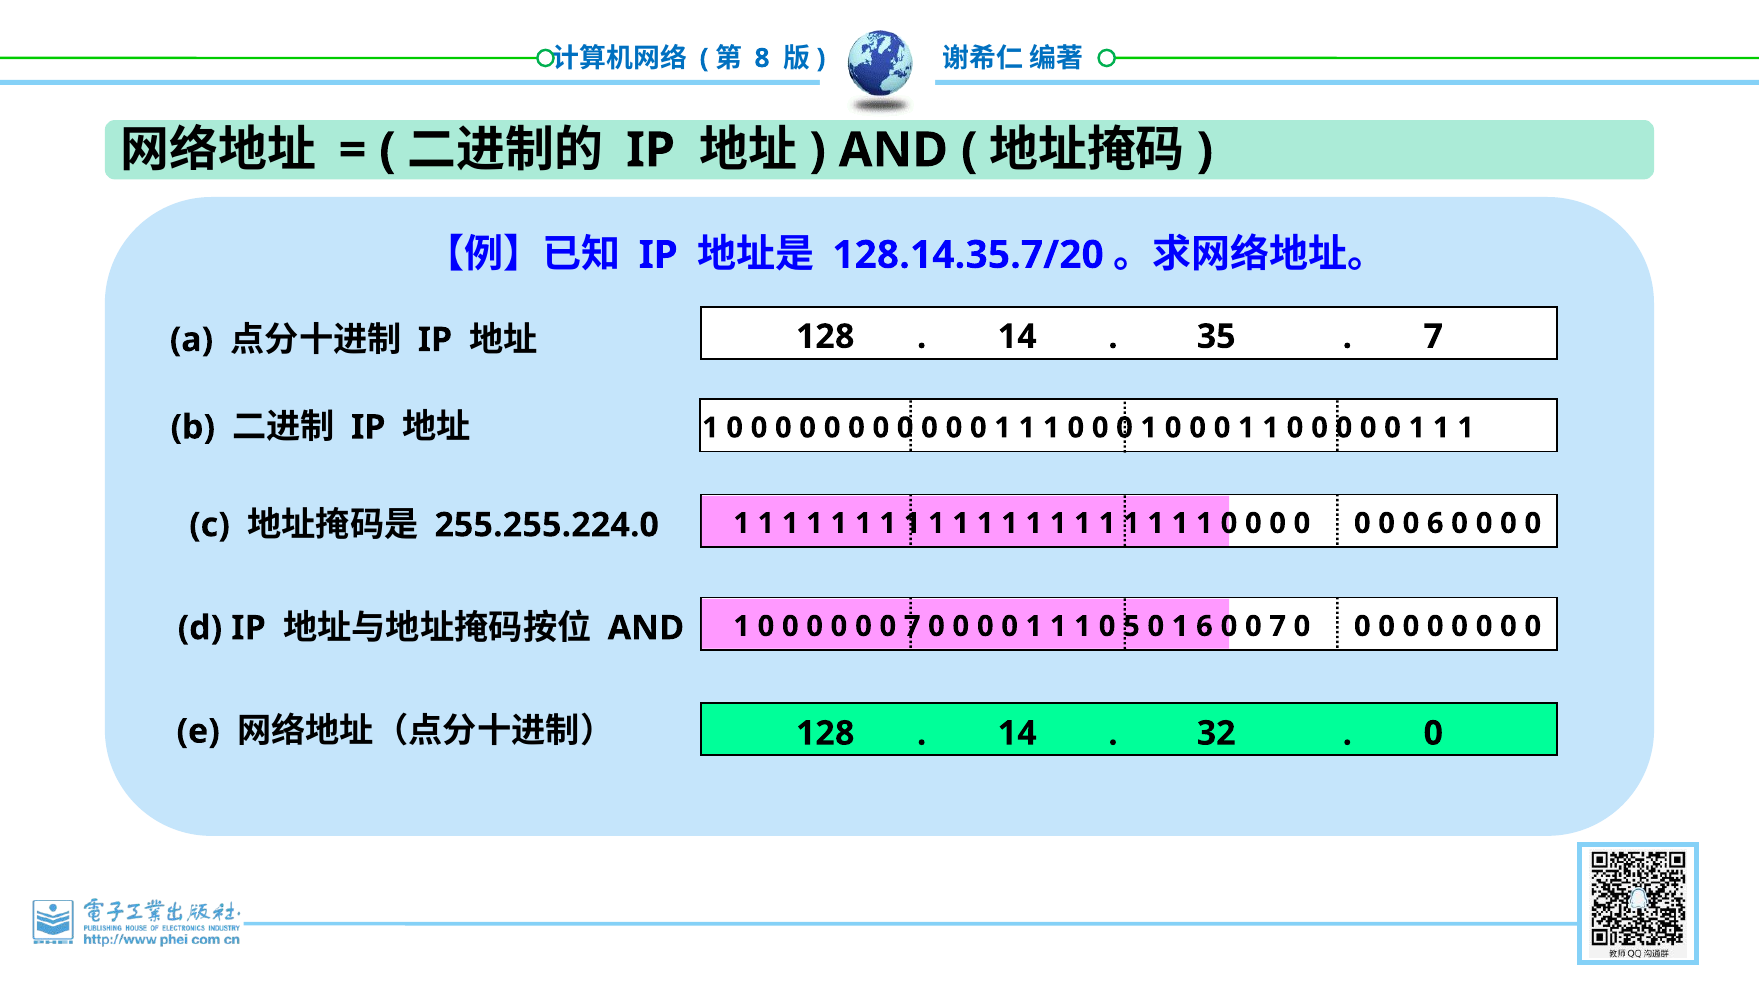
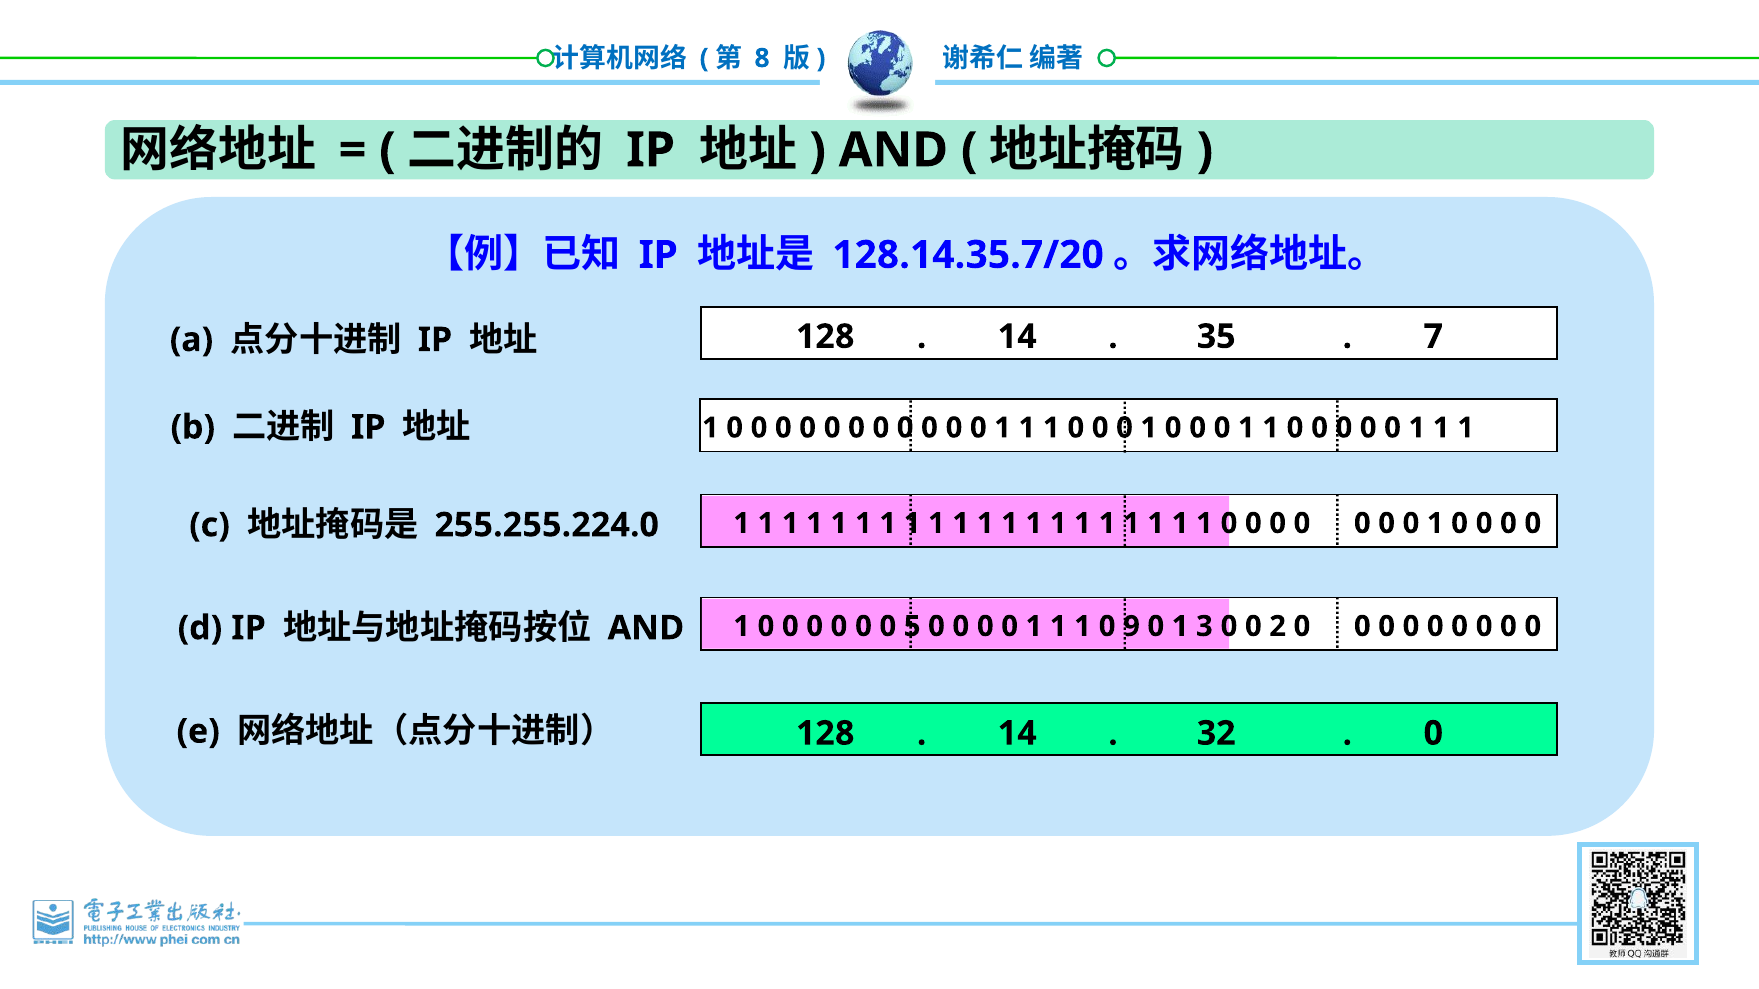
6 at (1435, 524): 6 -> 1
0 0 0 7: 7 -> 5
5: 5 -> 9
1 6: 6 -> 3
7 at (1278, 627): 7 -> 2
